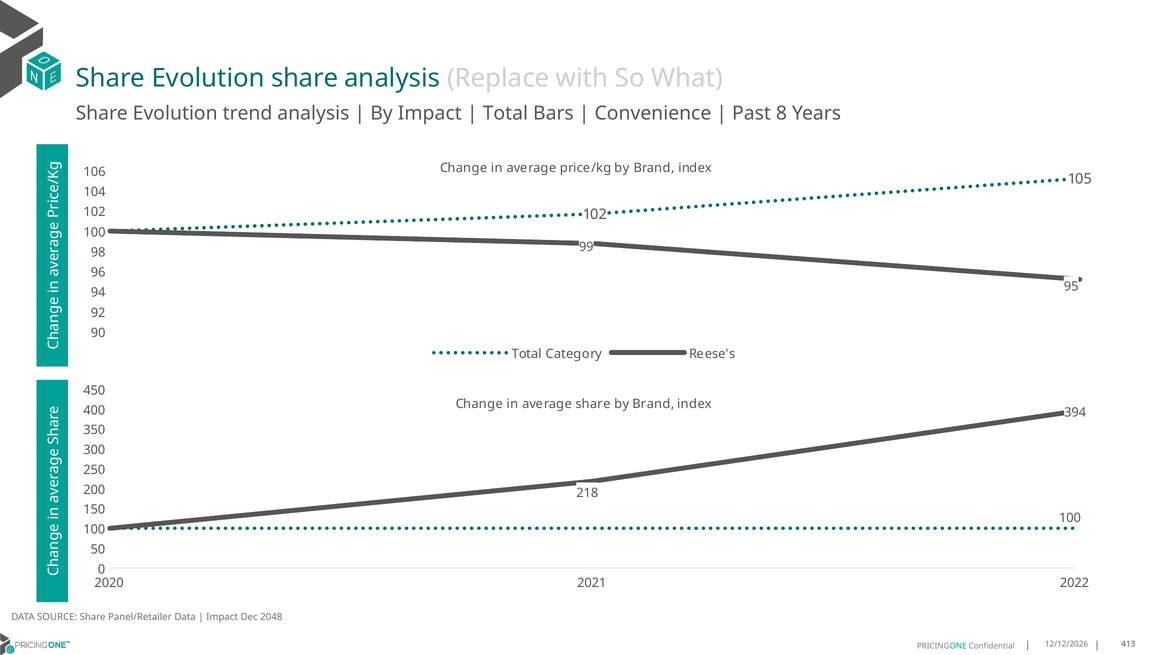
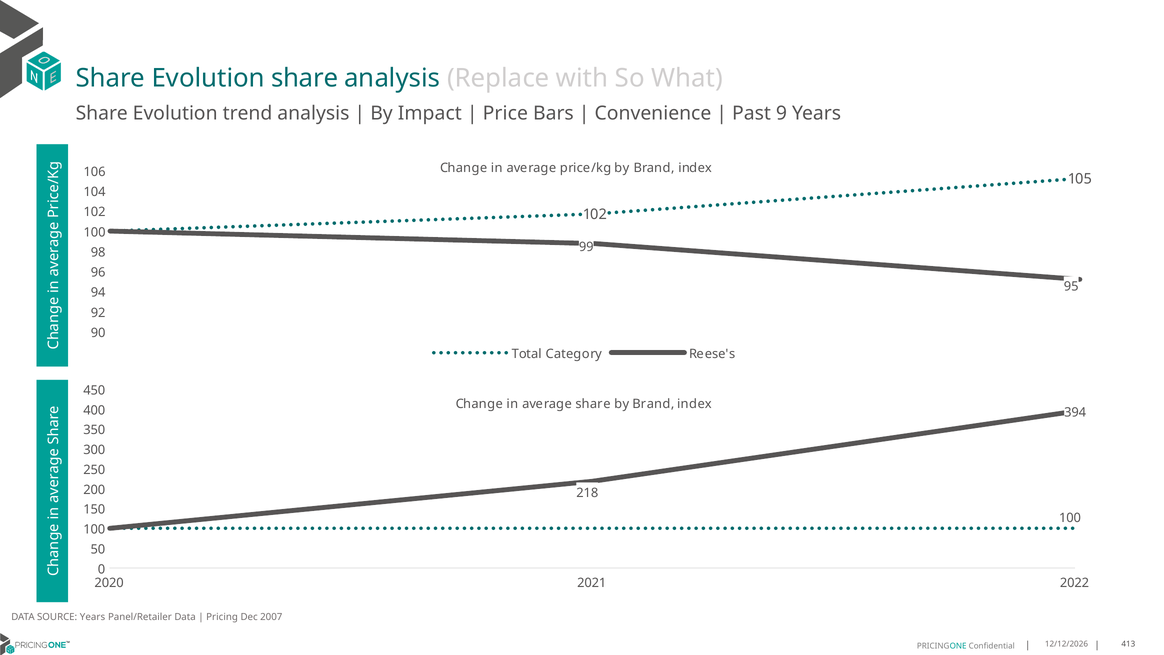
Total at (505, 113): Total -> Price
8: 8 -> 9
SOURCE Share: Share -> Years
Impact at (222, 617): Impact -> Pricing
2048: 2048 -> 2007
